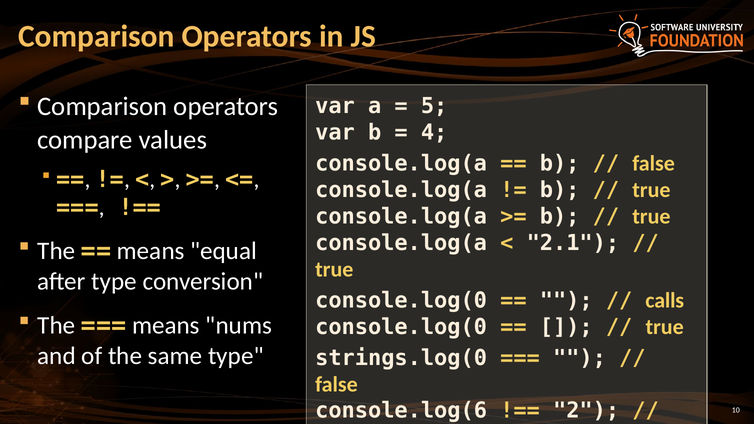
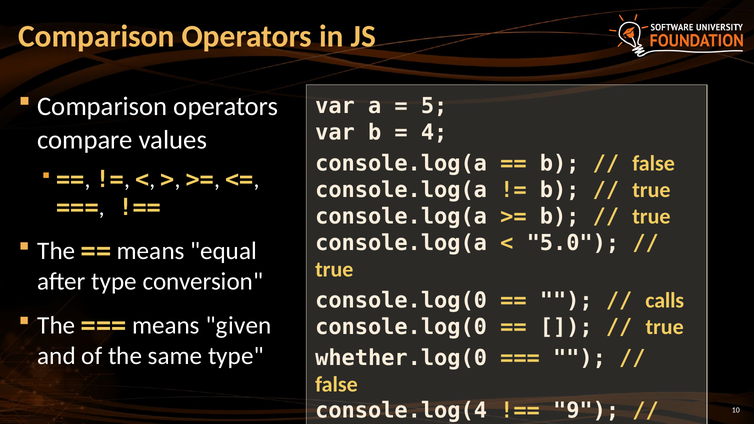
2.1: 2.1 -> 5.0
nums: nums -> given
strings.log(0: strings.log(0 -> whether.log(0
console.log(6: console.log(6 -> console.log(4
2: 2 -> 9
